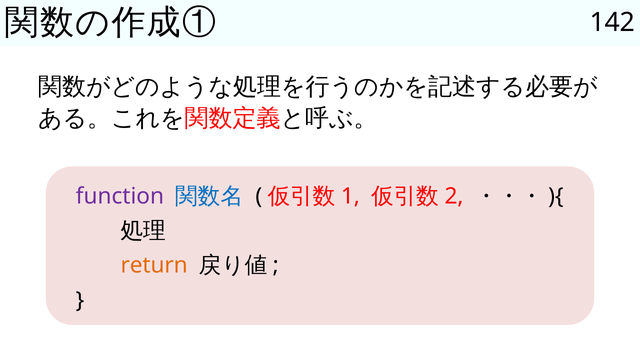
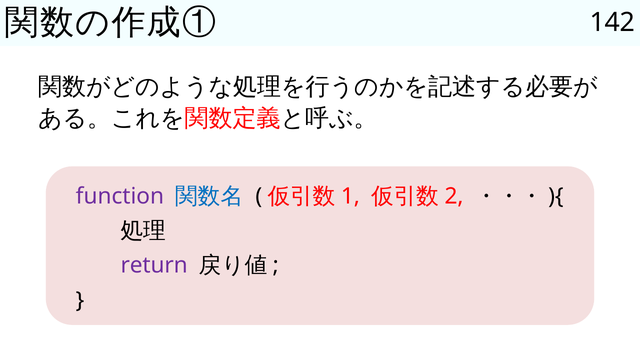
return colour: orange -> purple
